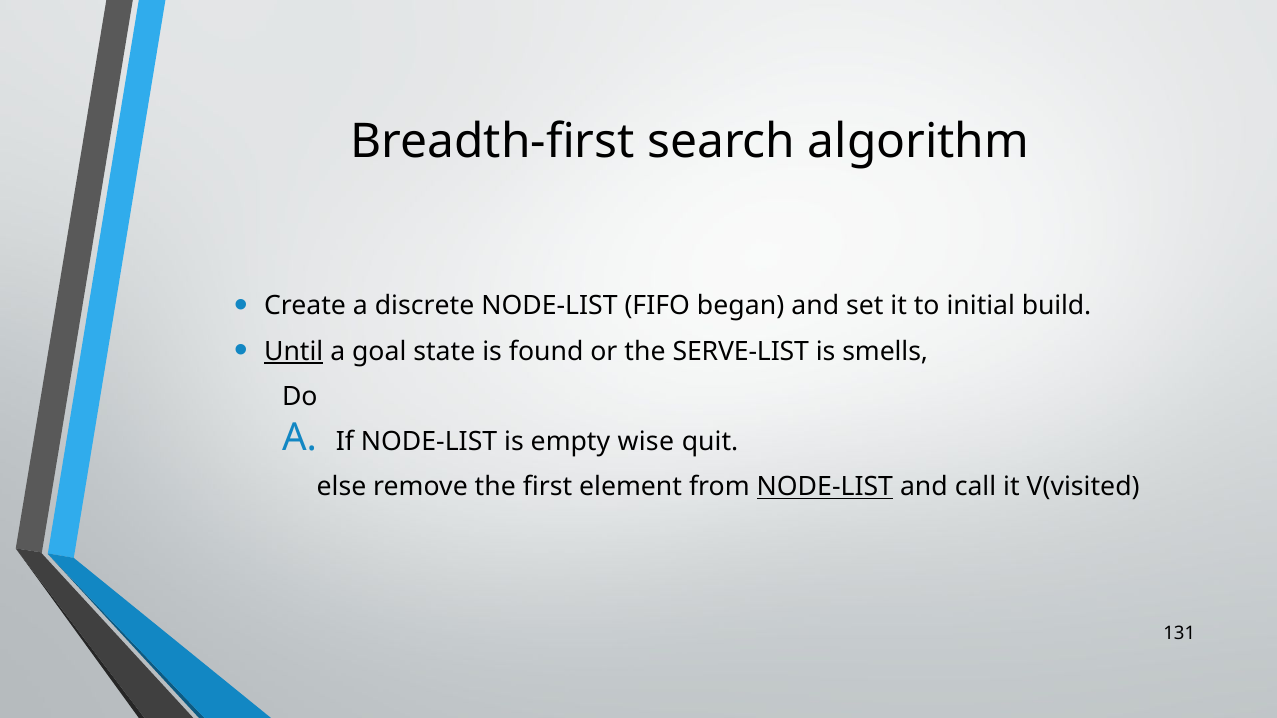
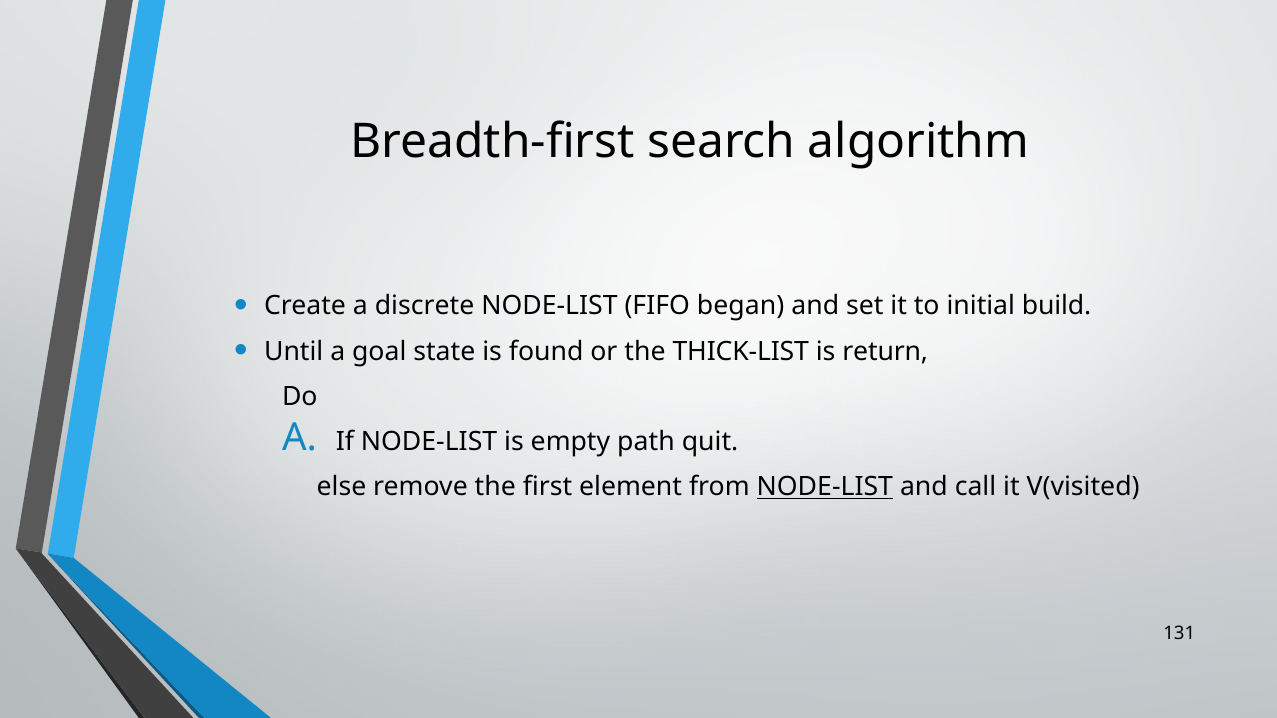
Until underline: present -> none
SERVE-LIST: SERVE-LIST -> THICK-LIST
smells: smells -> return
wise: wise -> path
